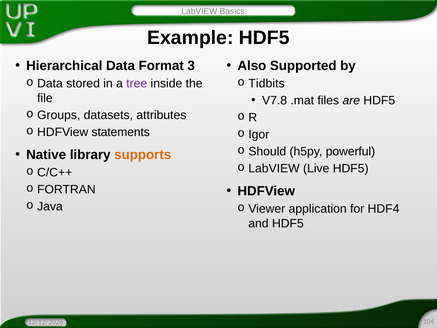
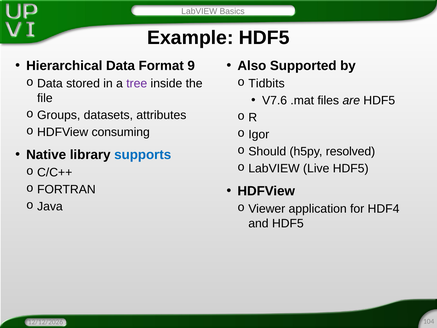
3: 3 -> 9
V7.8: V7.8 -> V7.6
statements: statements -> consuming
powerful: powerful -> resolved
supports colour: orange -> blue
